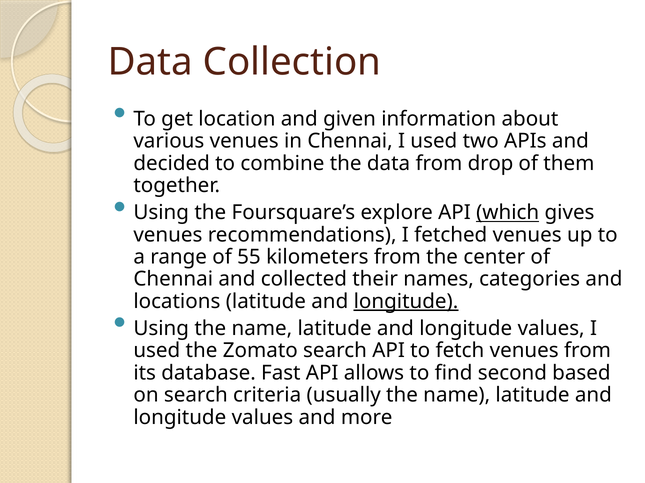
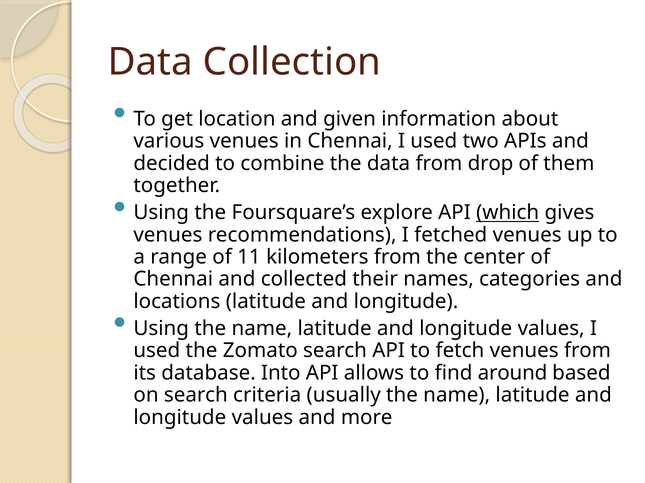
55: 55 -> 11
longitude at (406, 302) underline: present -> none
Fast: Fast -> Into
second: second -> around
